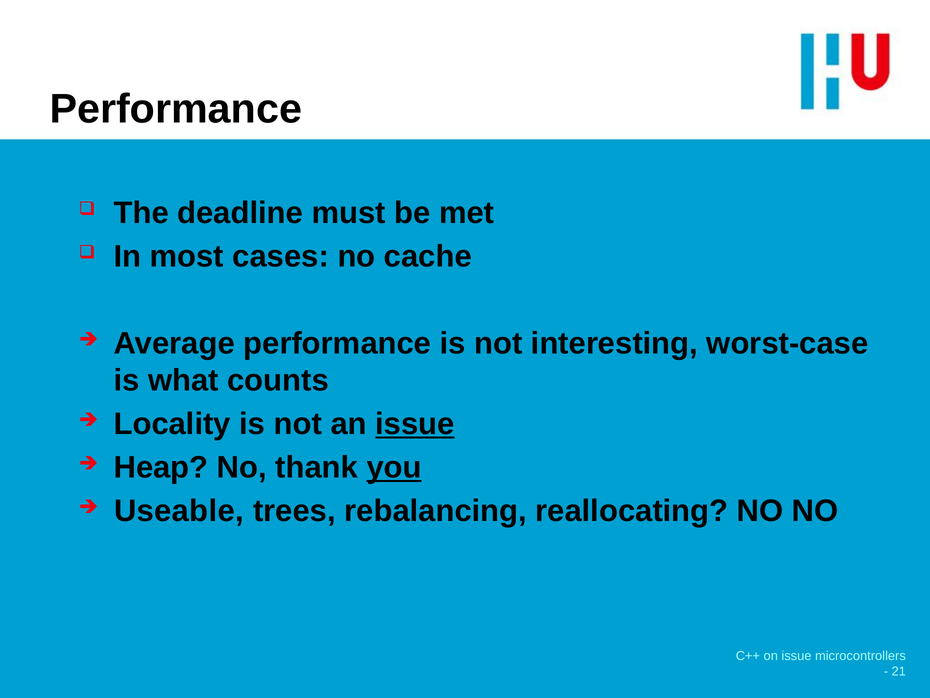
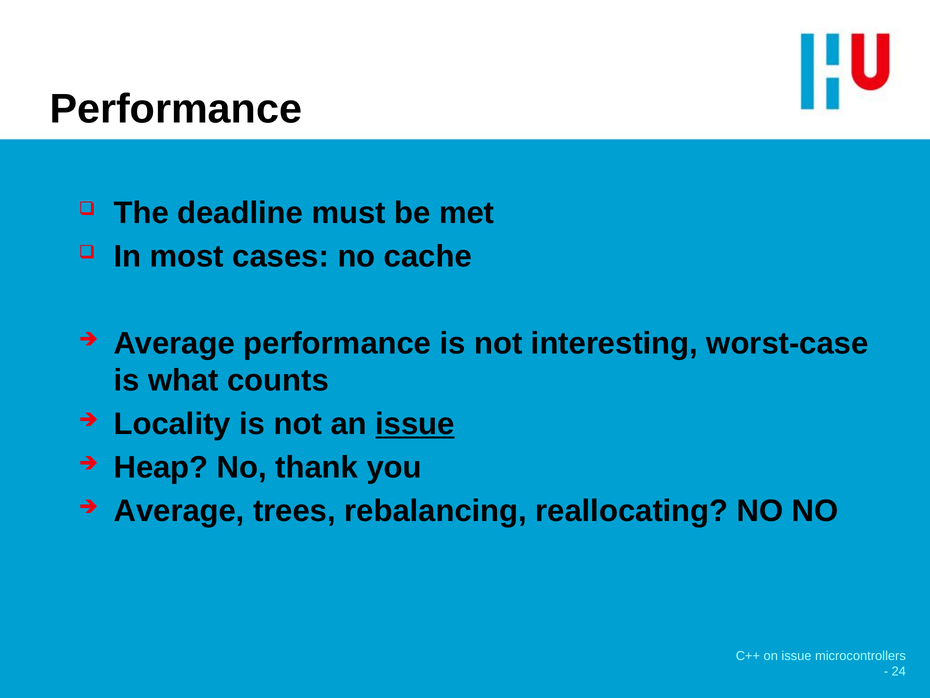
you underline: present -> none
Useable at (179, 511): Useable -> Average
21: 21 -> 24
